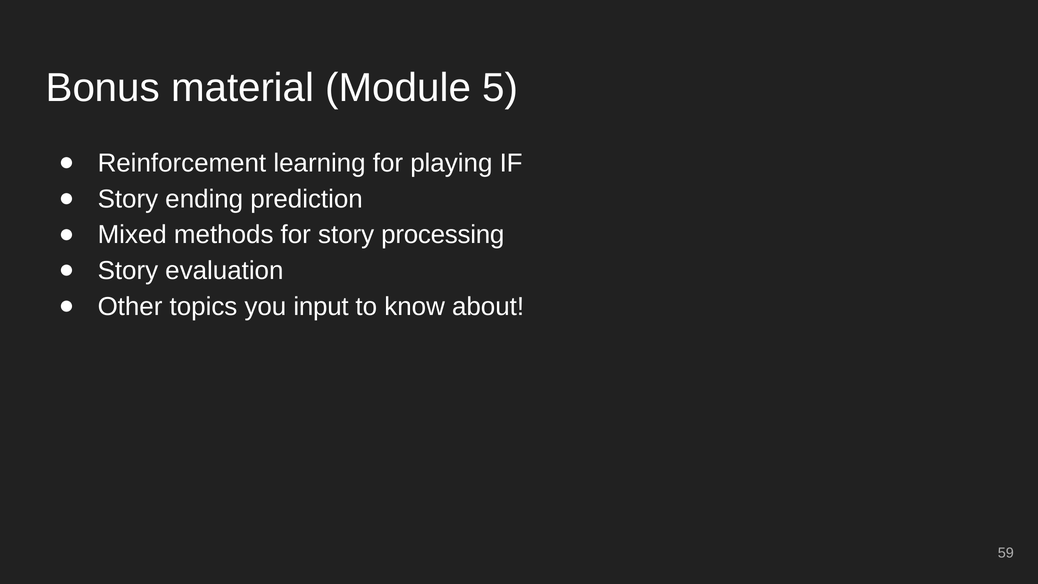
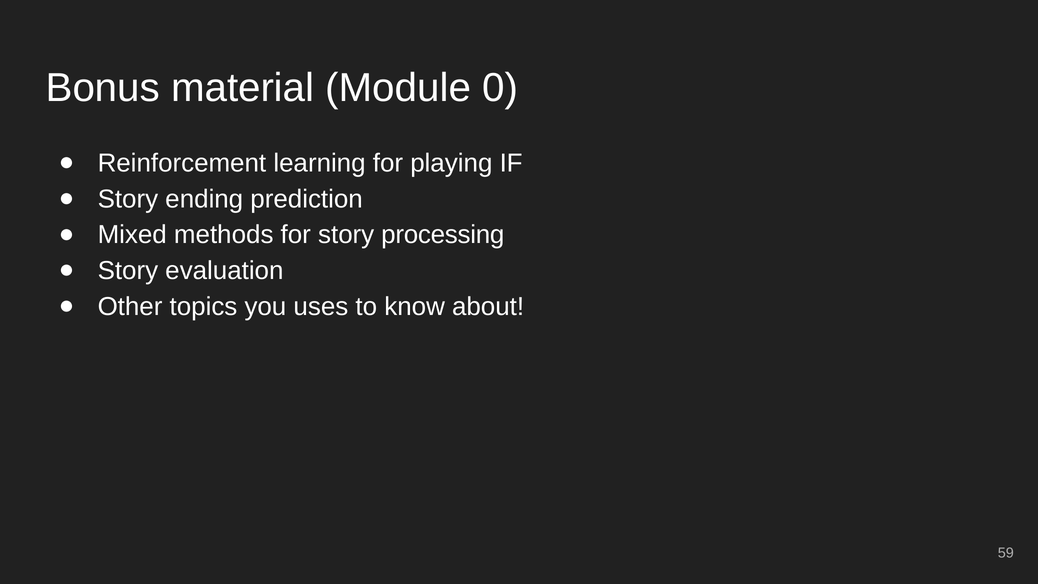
5: 5 -> 0
input: input -> uses
